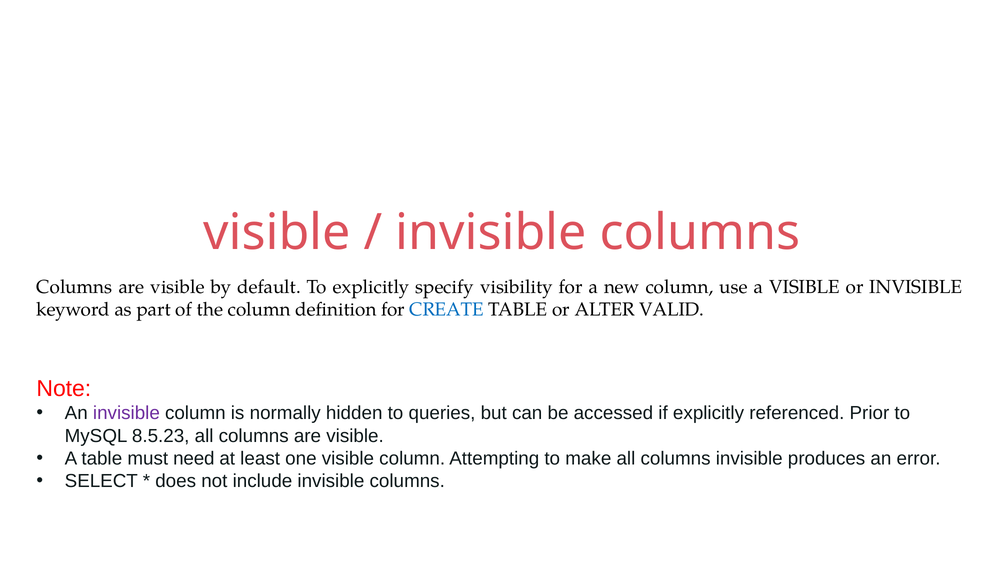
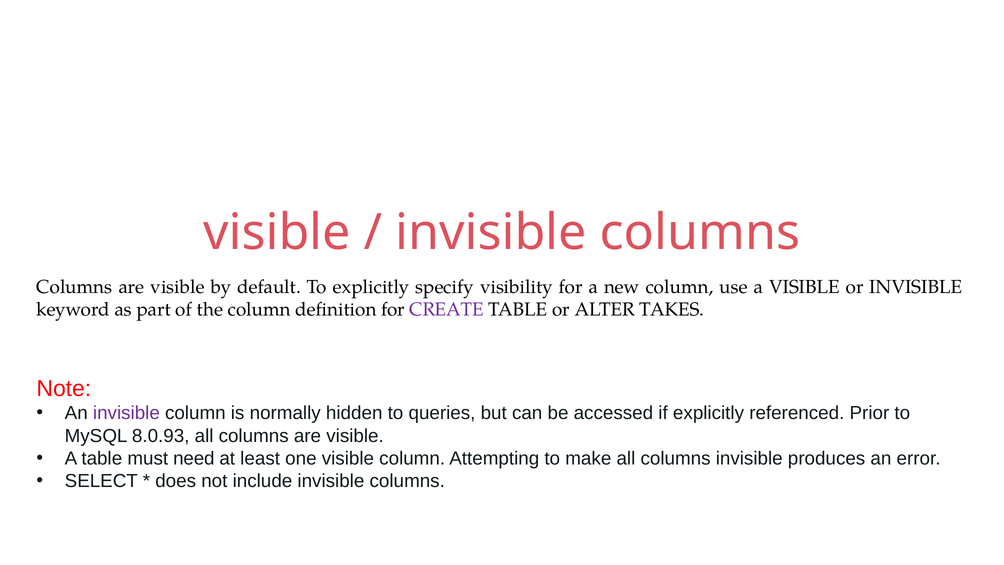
CREATE colour: blue -> purple
VALID: VALID -> TAKES
8.5.23: 8.5.23 -> 8.0.93
